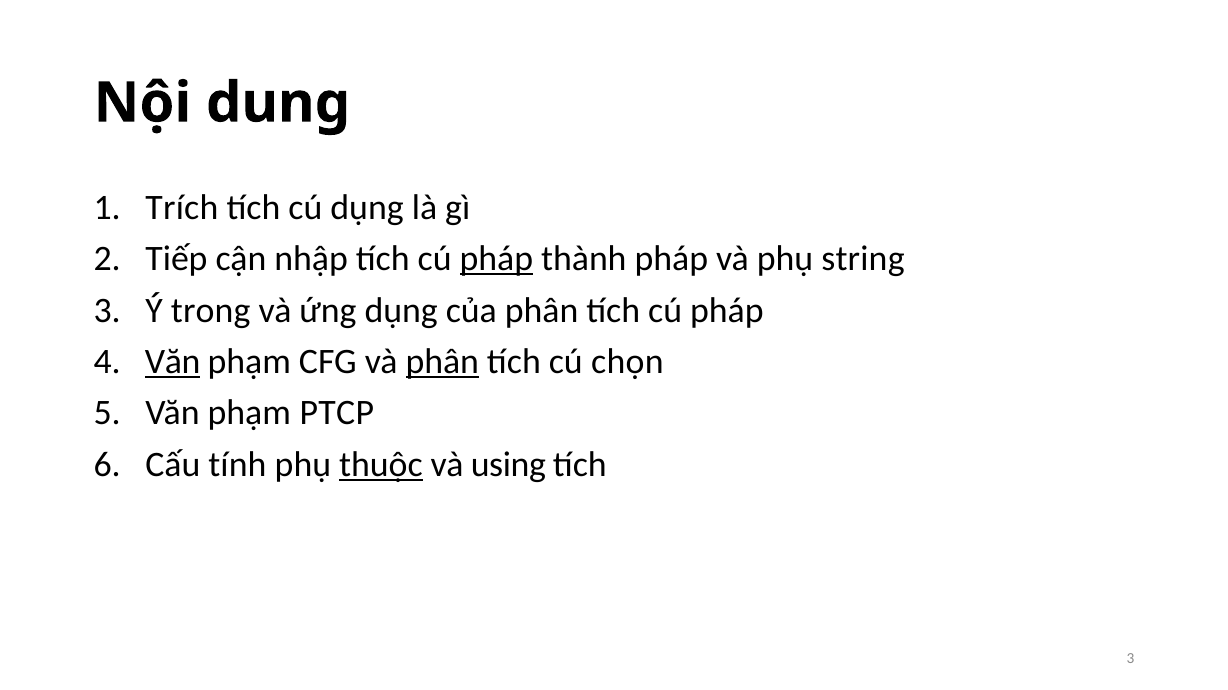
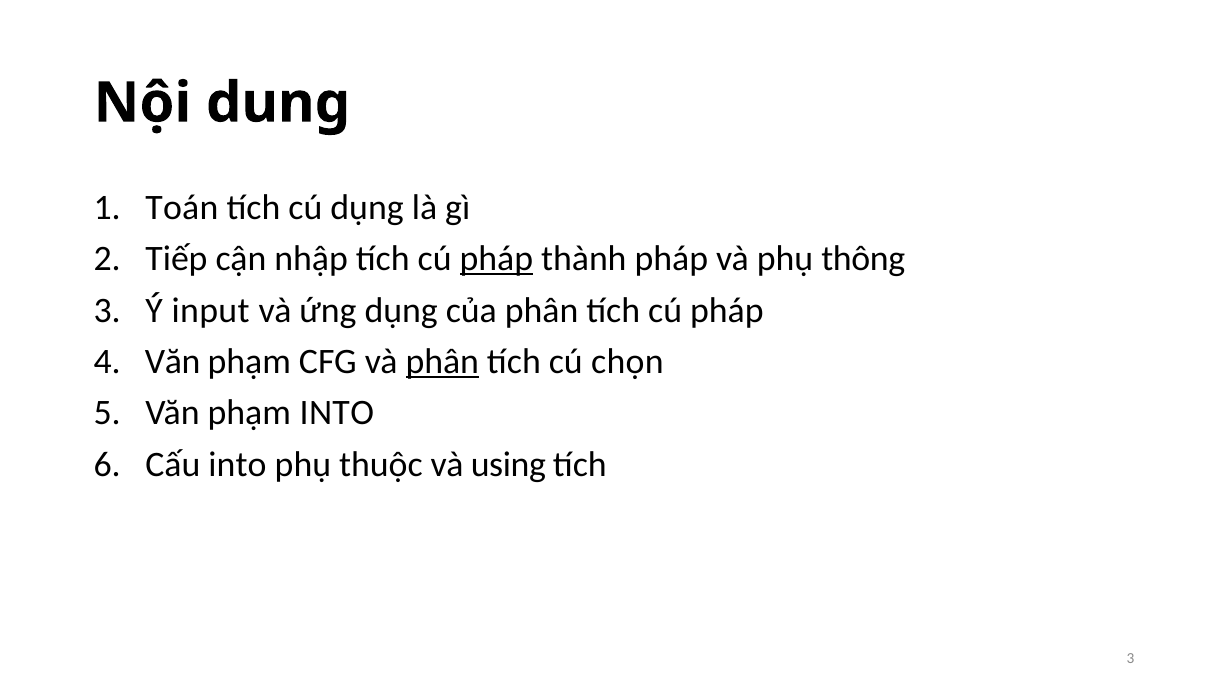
Trích: Trích -> Toán
string: string -> thông
trong: trong -> input
Văn at (173, 362) underline: present -> none
phạm PTCP: PTCP -> INTO
Cấu tính: tính -> into
thuộc underline: present -> none
